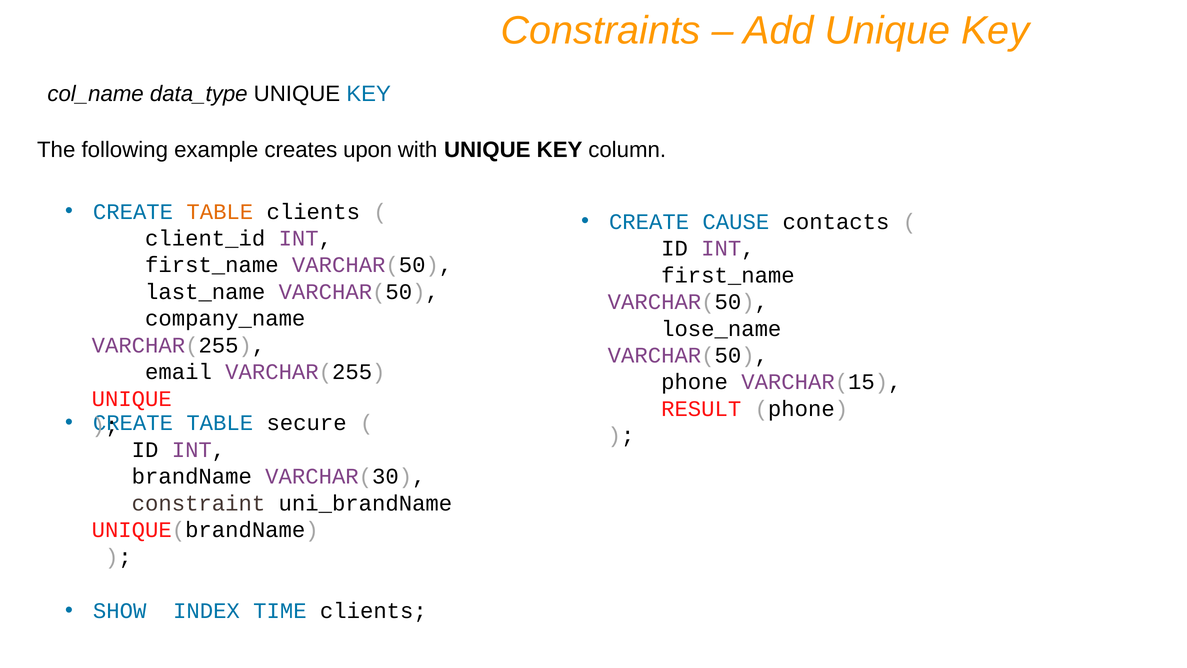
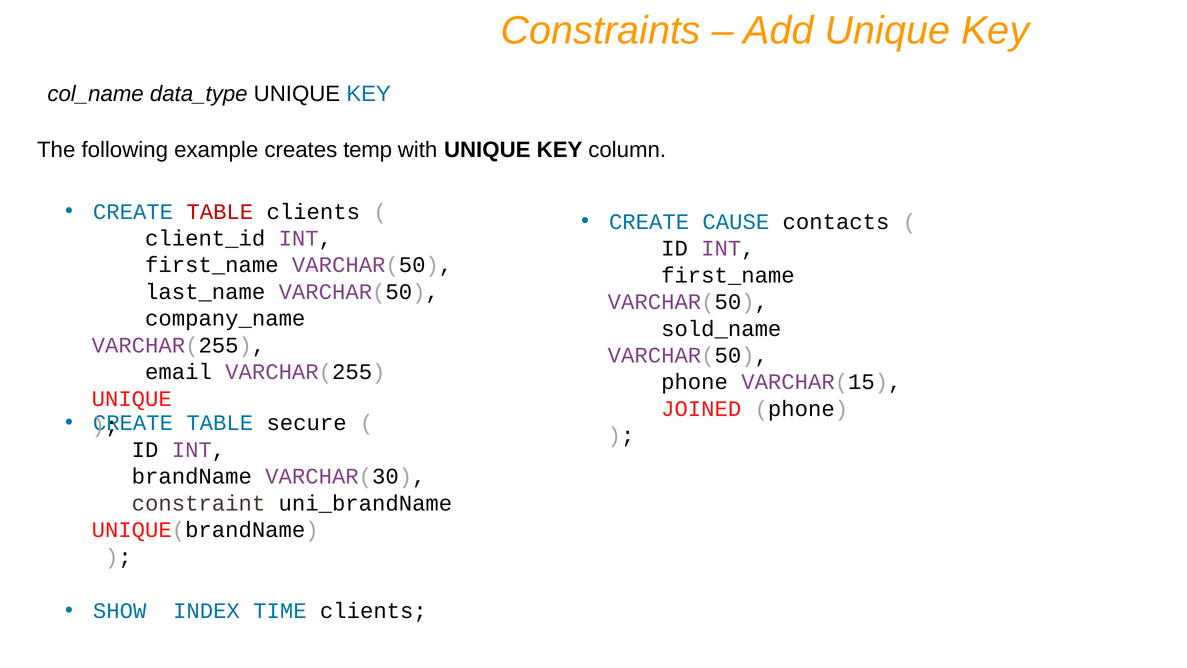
upon: upon -> temp
TABLE at (220, 212) colour: orange -> red
lose_name: lose_name -> sold_name
RESULT: RESULT -> JOINED
